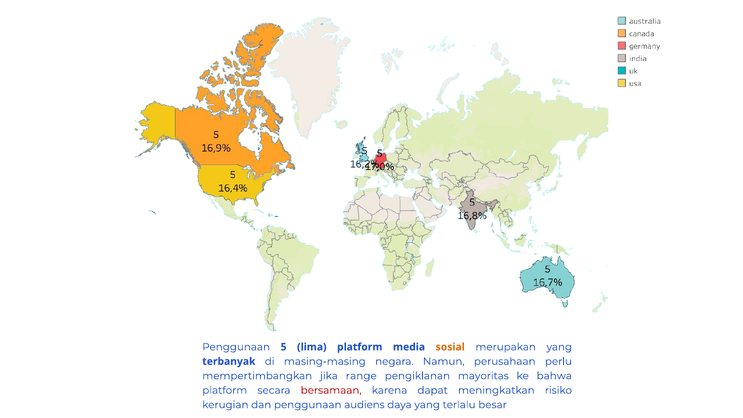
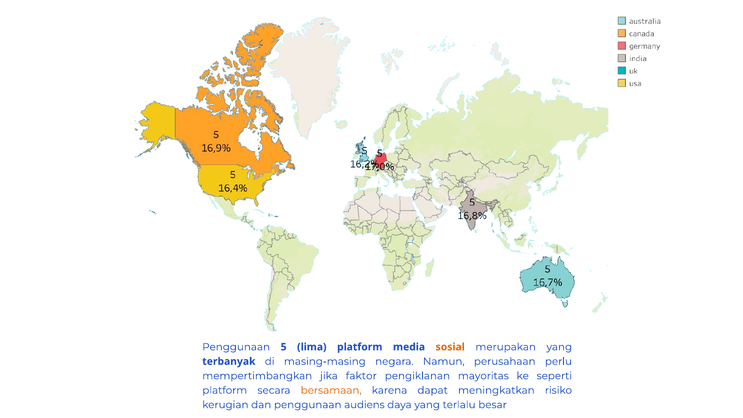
range: range -> faktor
bahwa: bahwa -> seperti
bersamaan colour: red -> orange
